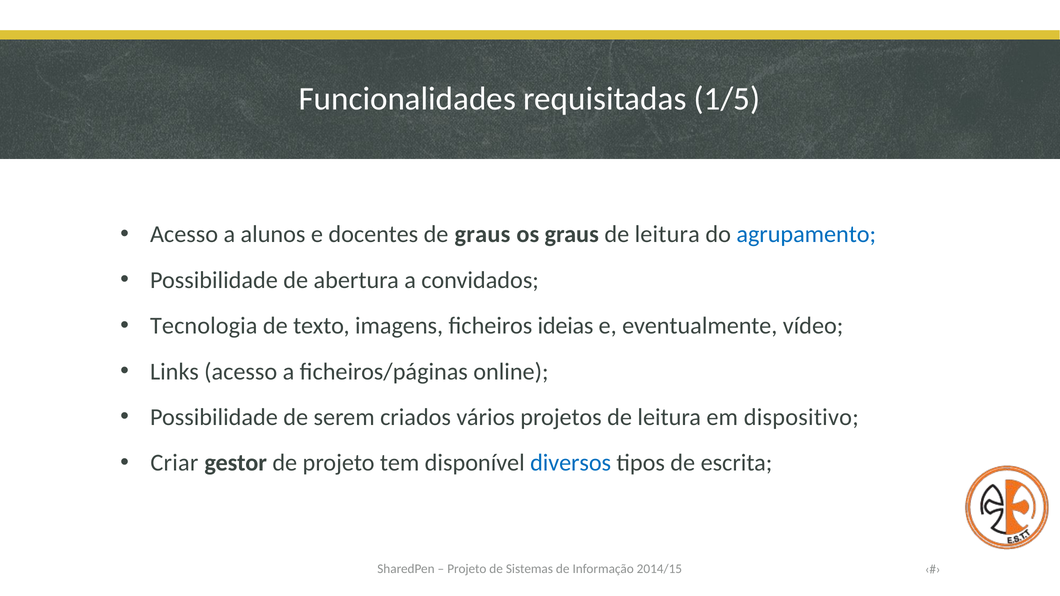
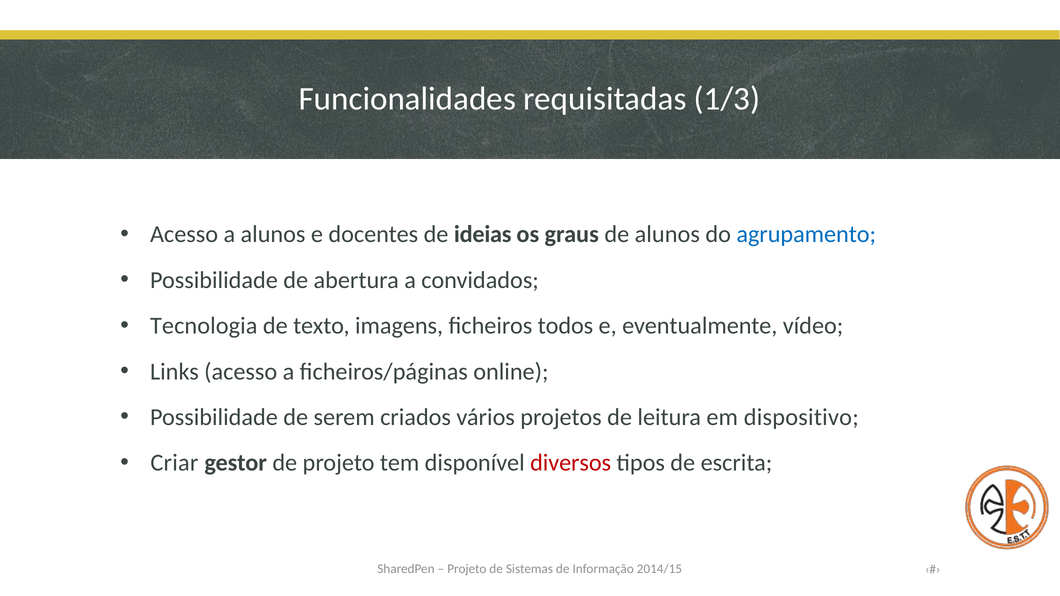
1/5: 1/5 -> 1/3
de graus: graus -> ideias
graus de leitura: leitura -> alunos
ideias: ideias -> todos
diversos colour: blue -> red
